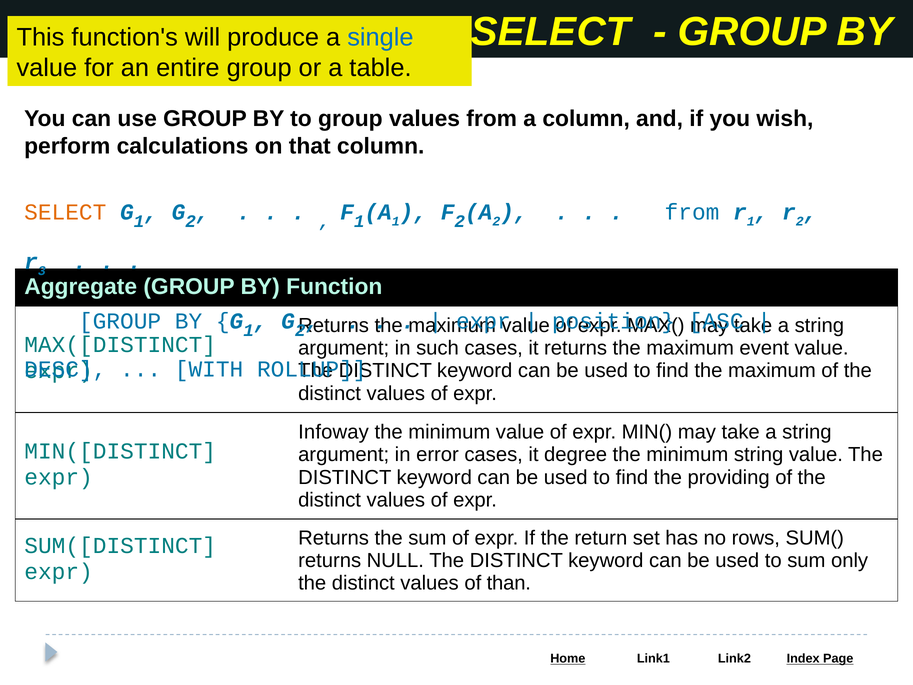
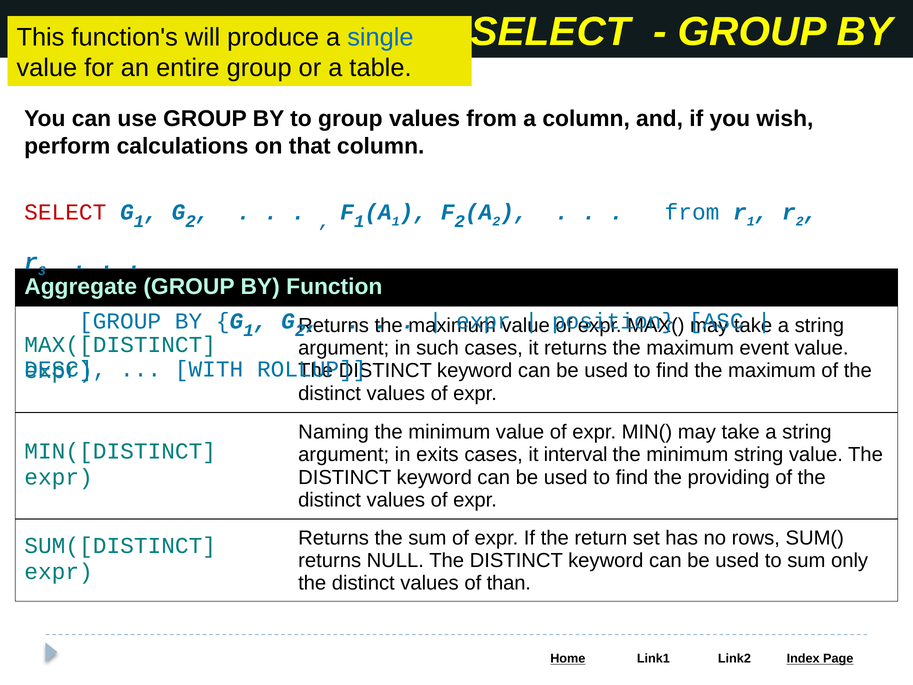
SELECT at (65, 212) colour: orange -> red
Infoway: Infoway -> Naming
error: error -> exits
degree: degree -> interval
